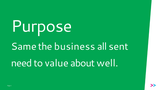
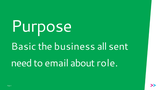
Same: Same -> Basic
value: value -> email
well: well -> role
